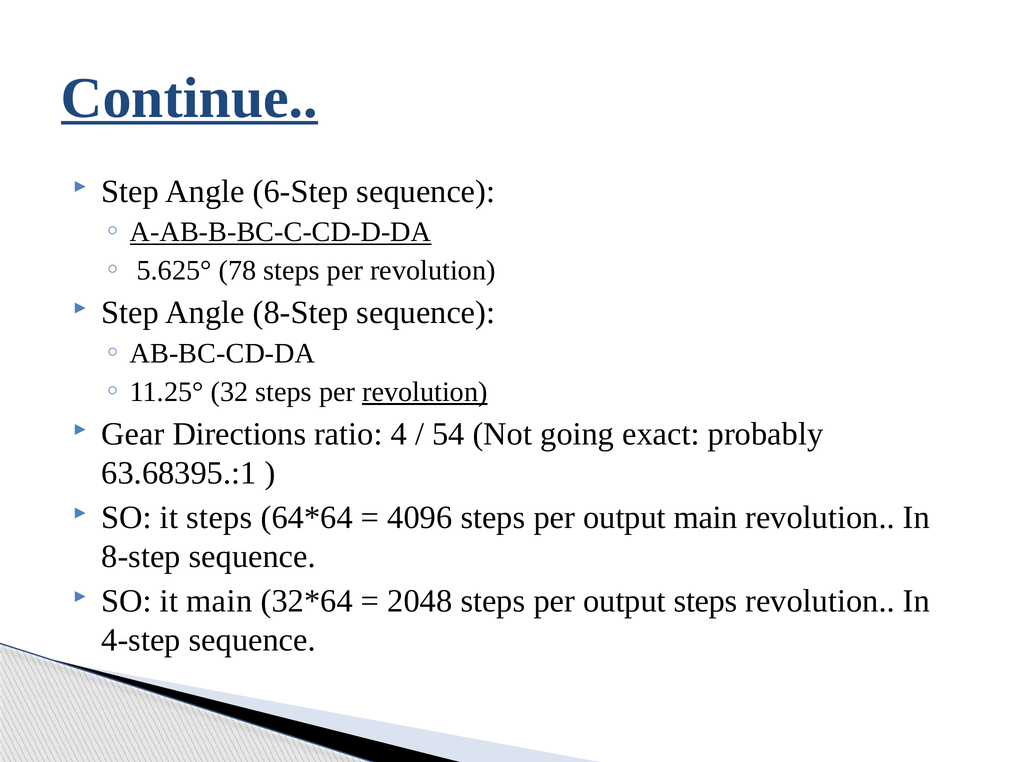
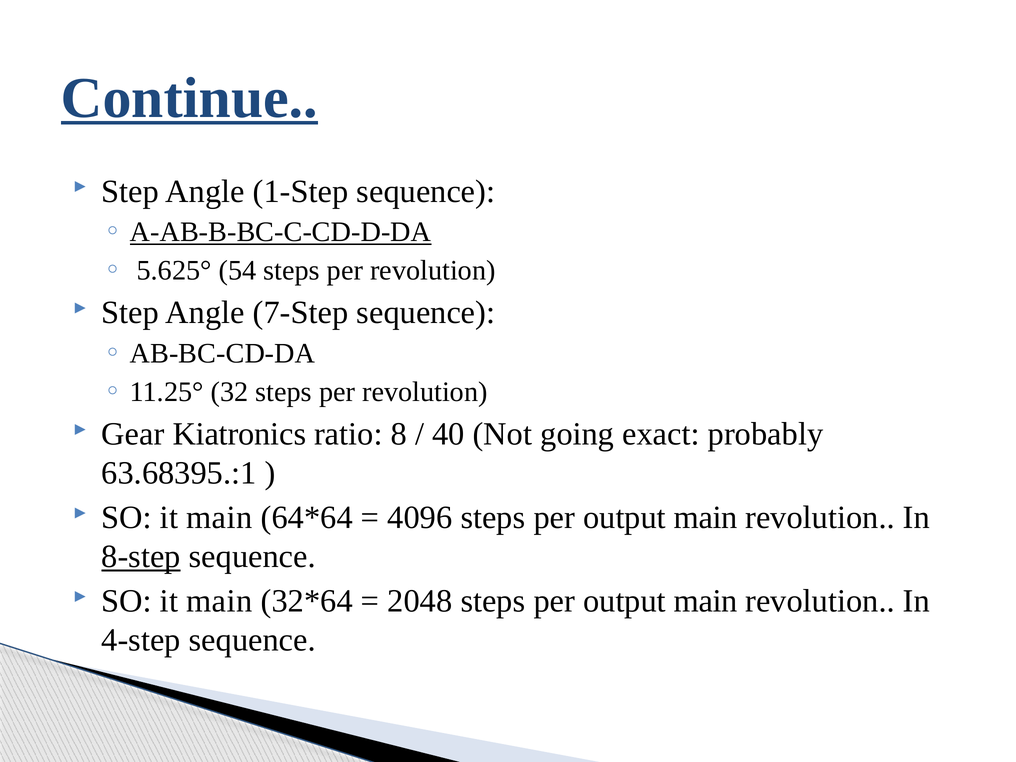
6-Step: 6-Step -> 1-Step
78: 78 -> 54
Angle 8-Step: 8-Step -> 7-Step
revolution at (425, 392) underline: present -> none
Directions: Directions -> Kiatronics
4: 4 -> 8
54: 54 -> 40
steps at (219, 518): steps -> main
8-step at (141, 557) underline: none -> present
steps at (706, 601): steps -> main
